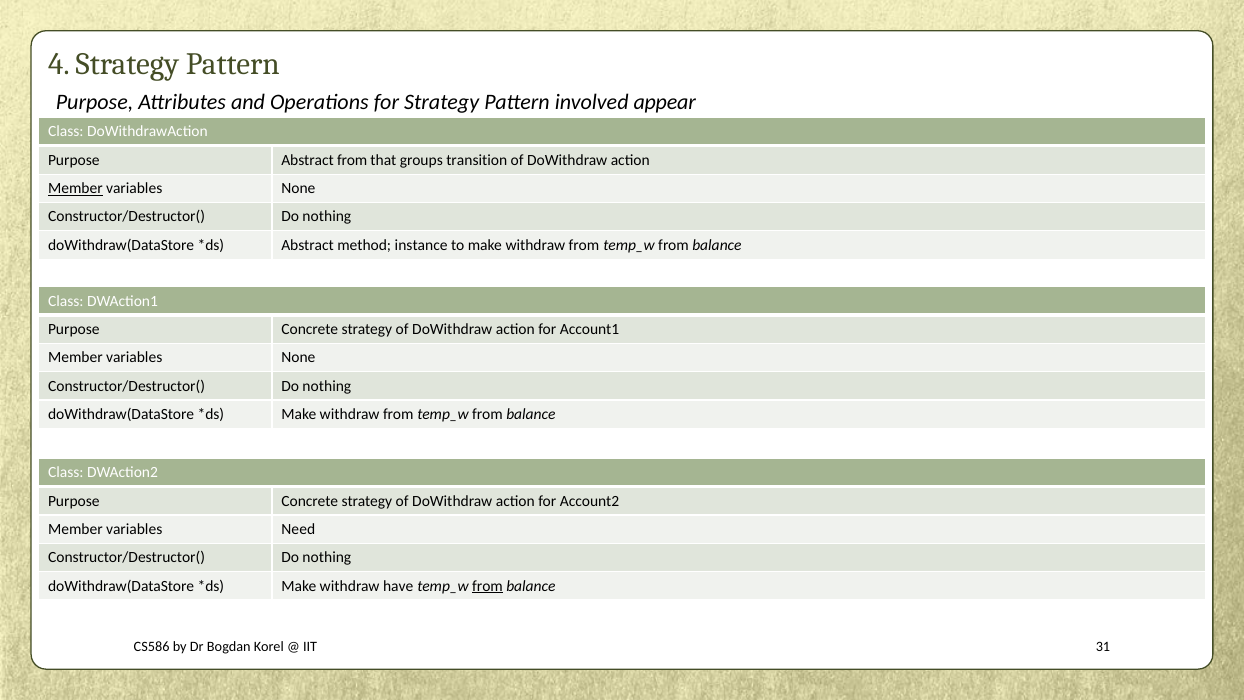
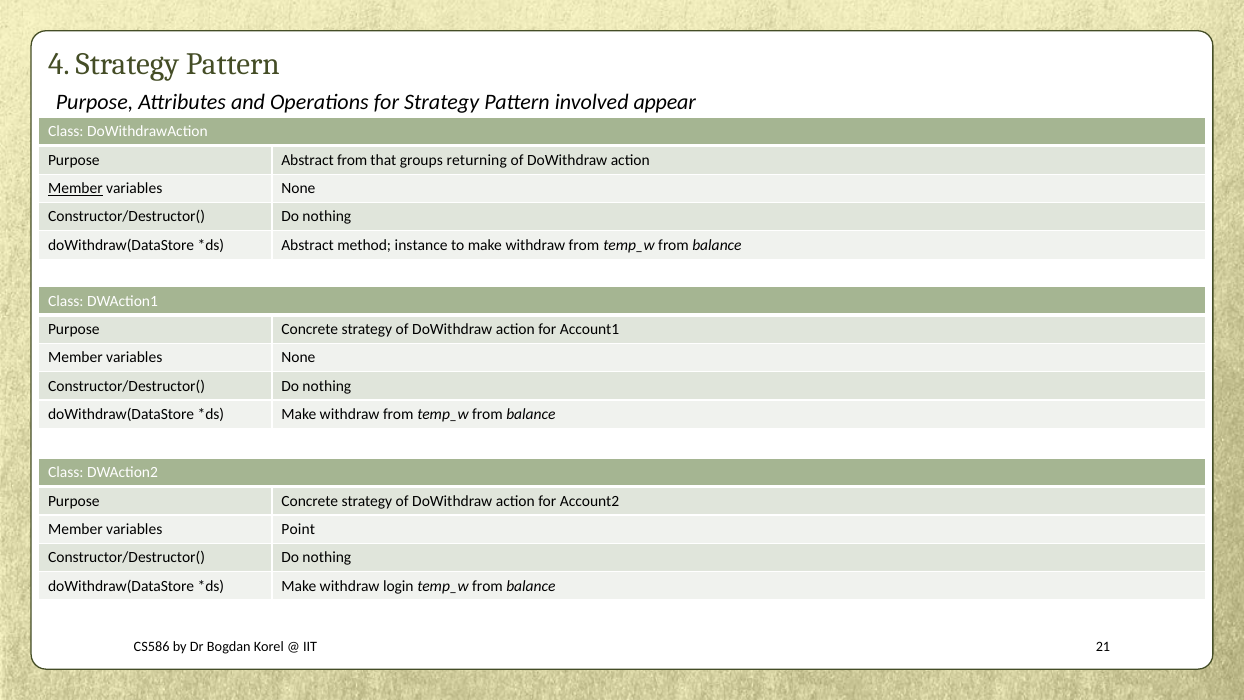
transition: transition -> returning
Need: Need -> Point
have: have -> login
from at (488, 586) underline: present -> none
31: 31 -> 21
